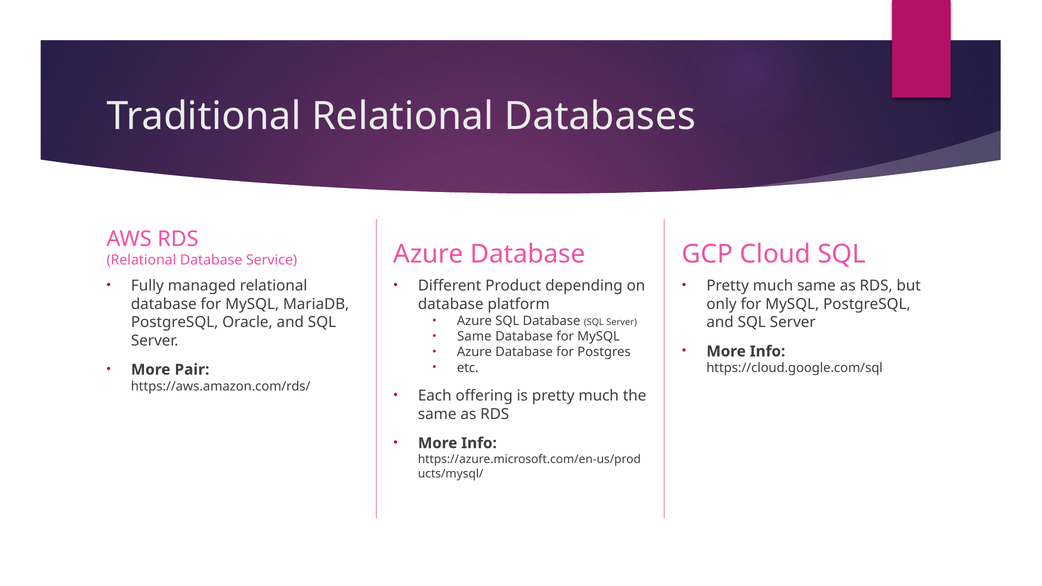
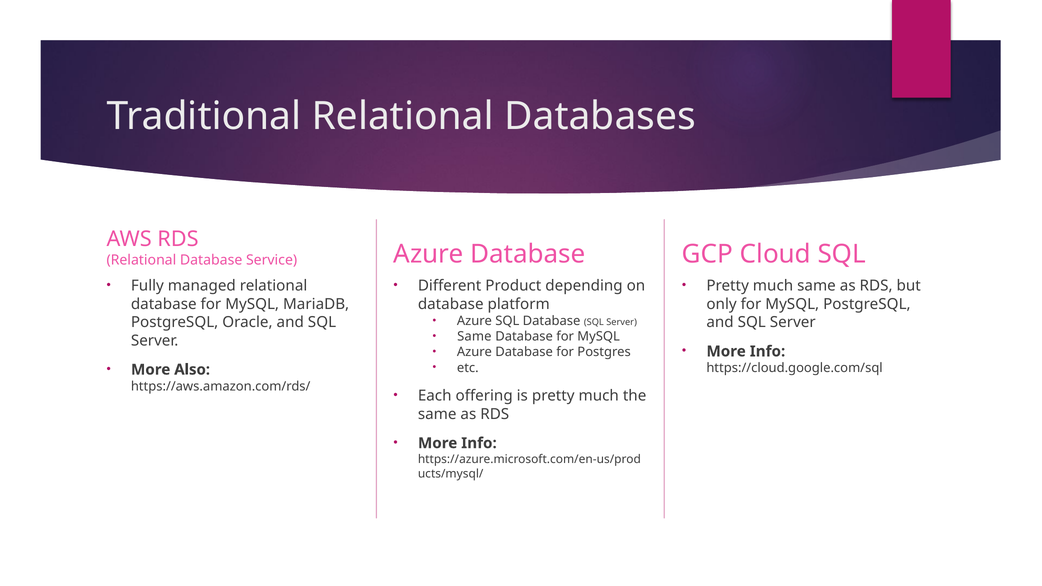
Pair: Pair -> Also
